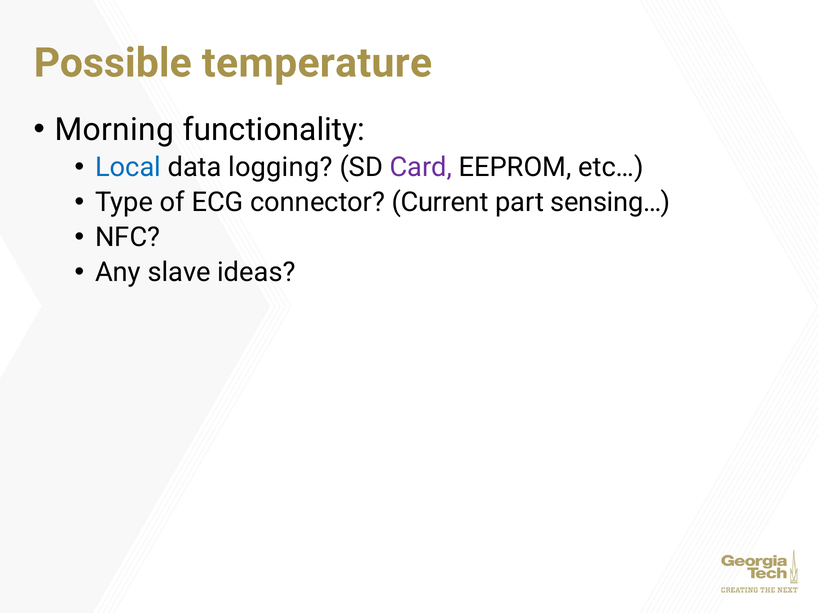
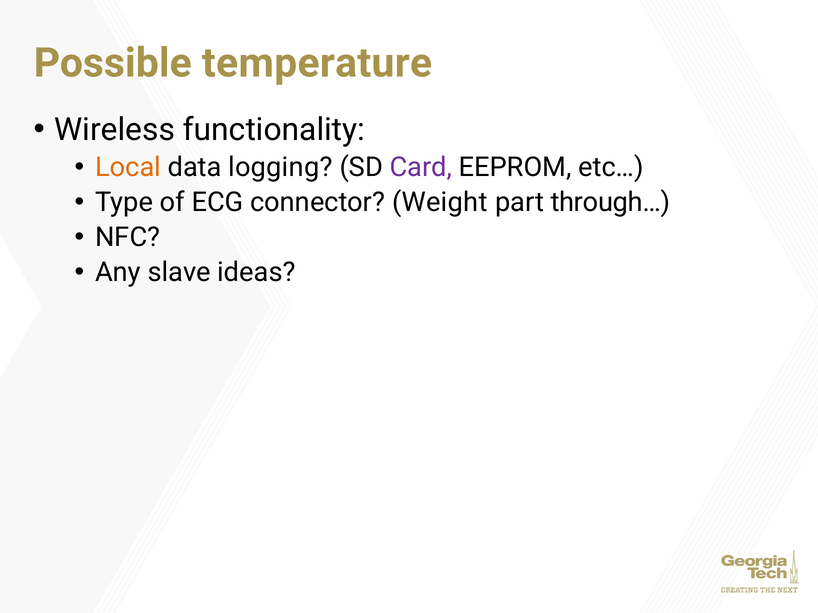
Morning: Morning -> Wireless
Local colour: blue -> orange
Current: Current -> Weight
sensing…: sensing… -> through…
